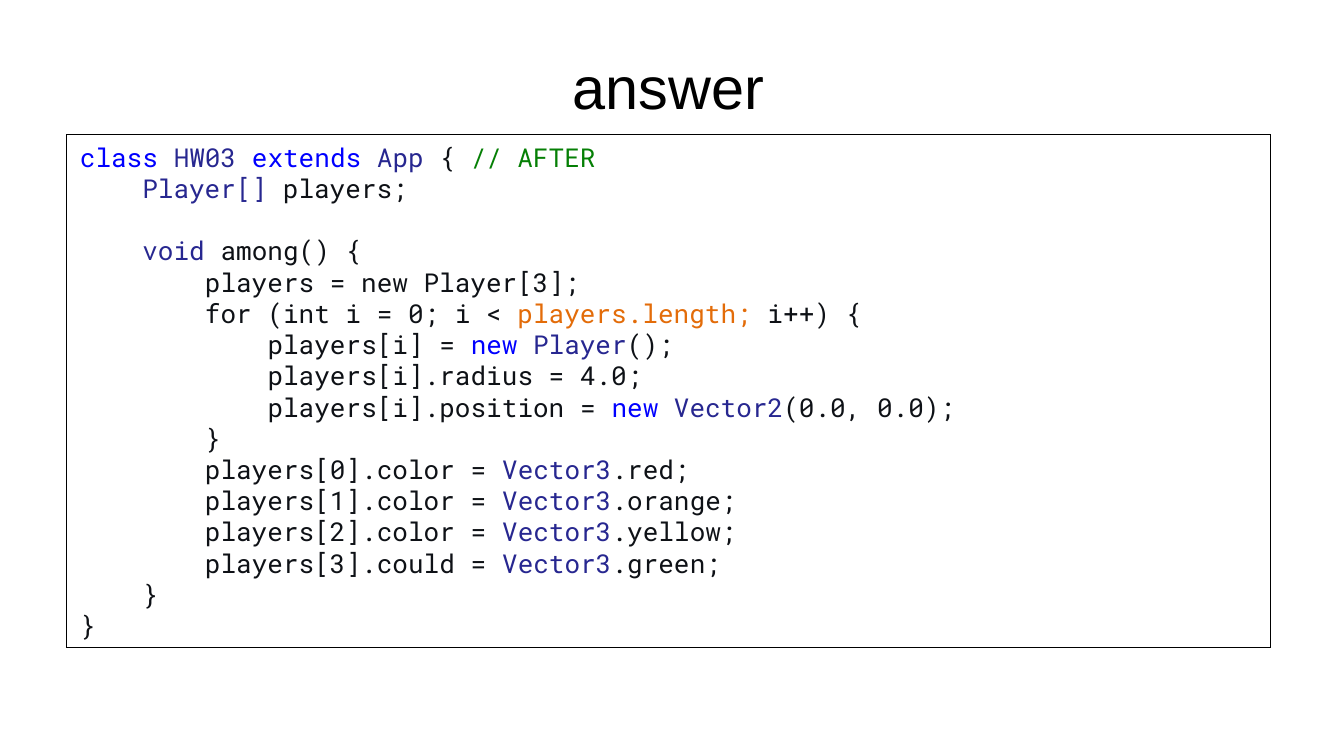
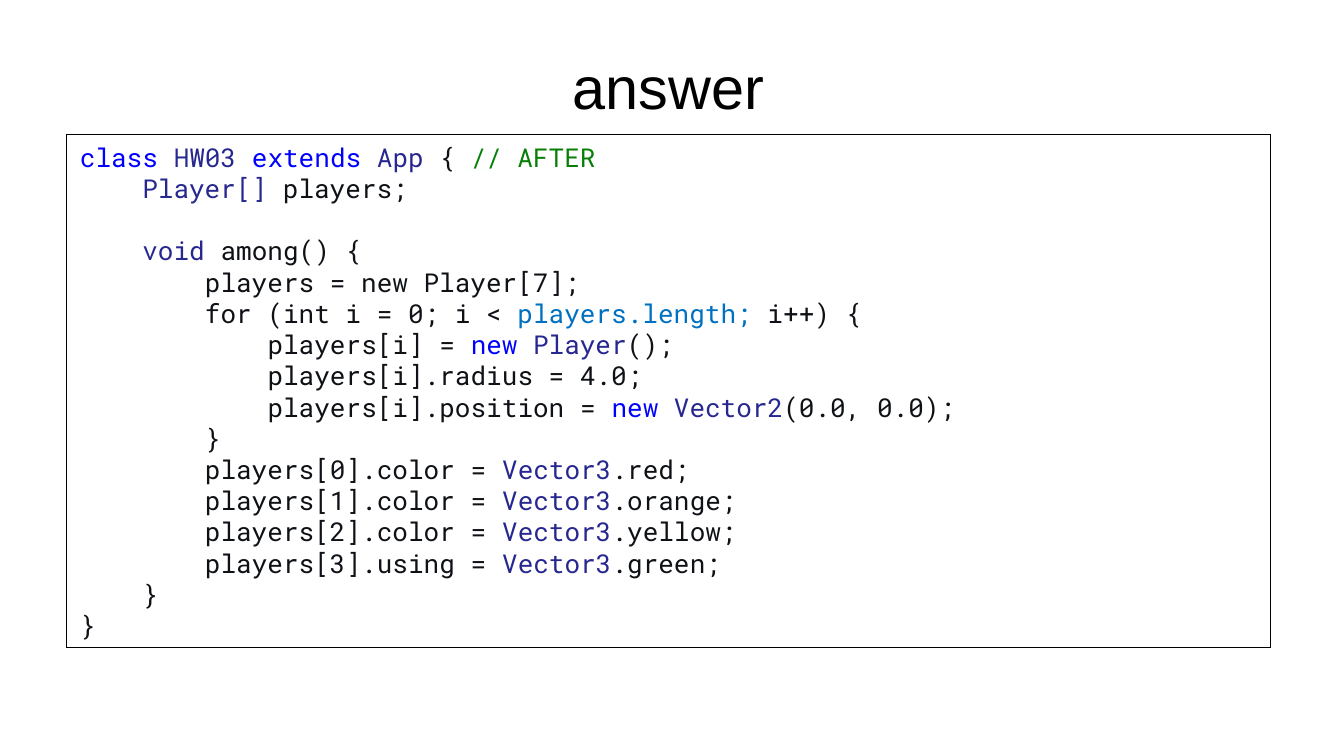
Player[3: Player[3 -> Player[7
players.length colour: orange -> blue
players[3].could: players[3].could -> players[3].using
